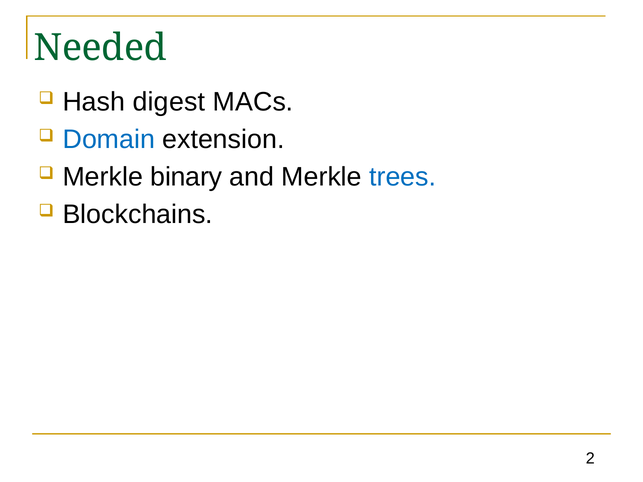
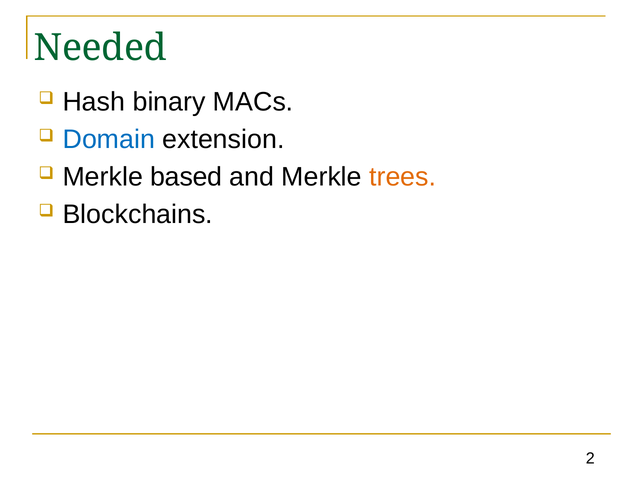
digest: digest -> binary
binary: binary -> based
trees colour: blue -> orange
